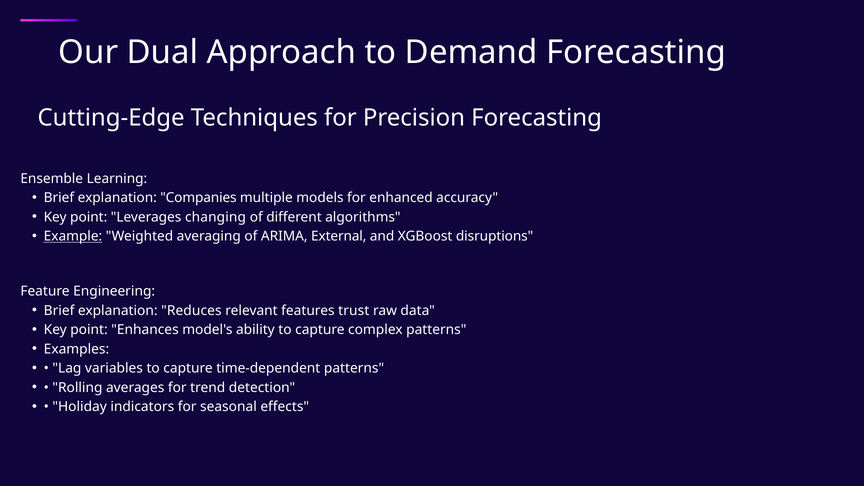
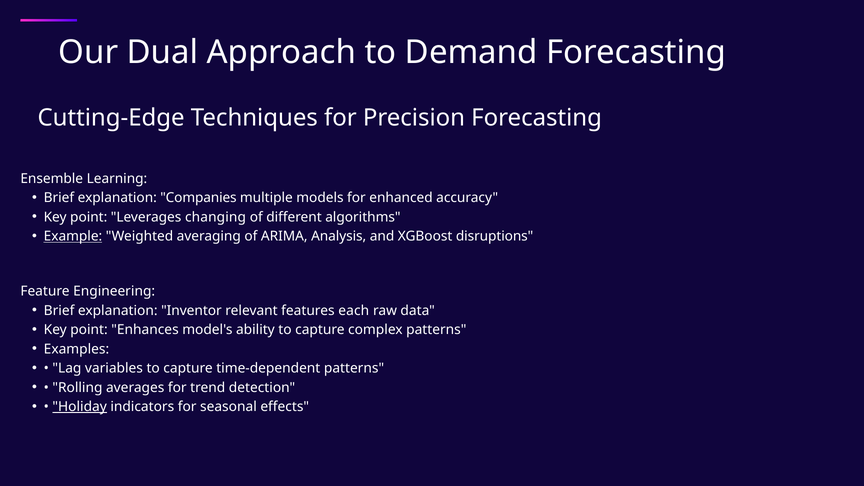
External: External -> Analysis
Reduces: Reduces -> Inventor
trust: trust -> each
Holiday underline: none -> present
